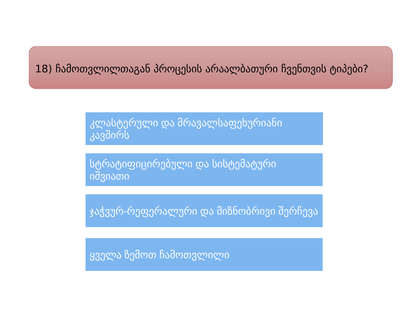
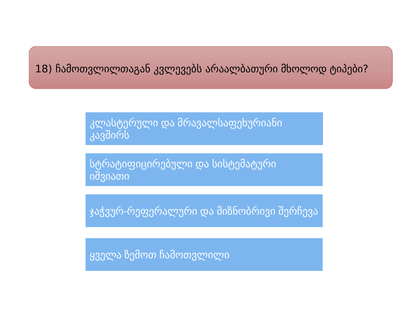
პროცესის: პროცესის -> კვლევებს
ჩვენთვის: ჩვენთვის -> მხოლოდ
